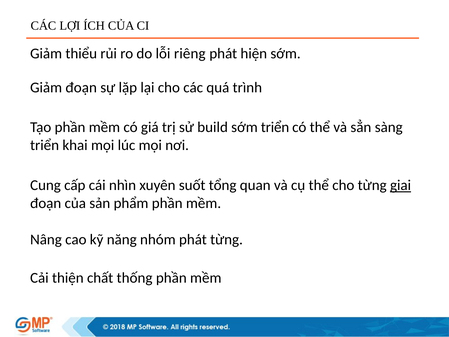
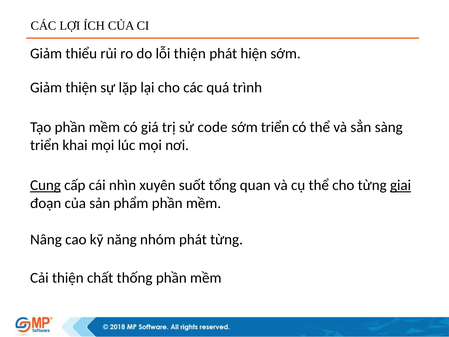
lỗi riêng: riêng -> thiện
Giảm đoạn: đoạn -> thiện
build: build -> code
Cung underline: none -> present
